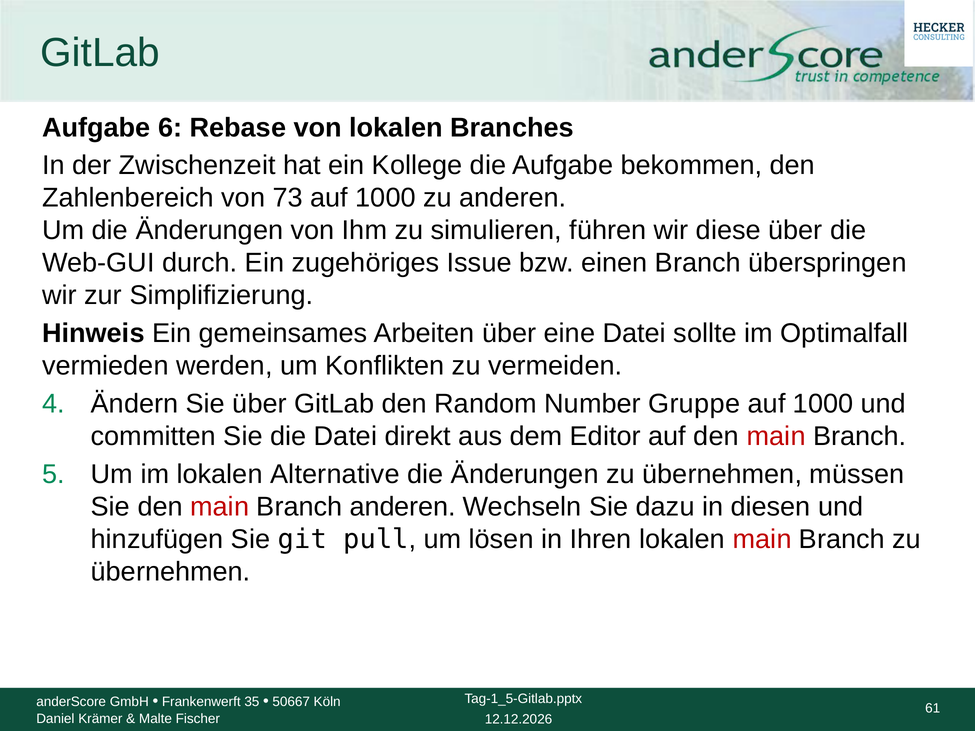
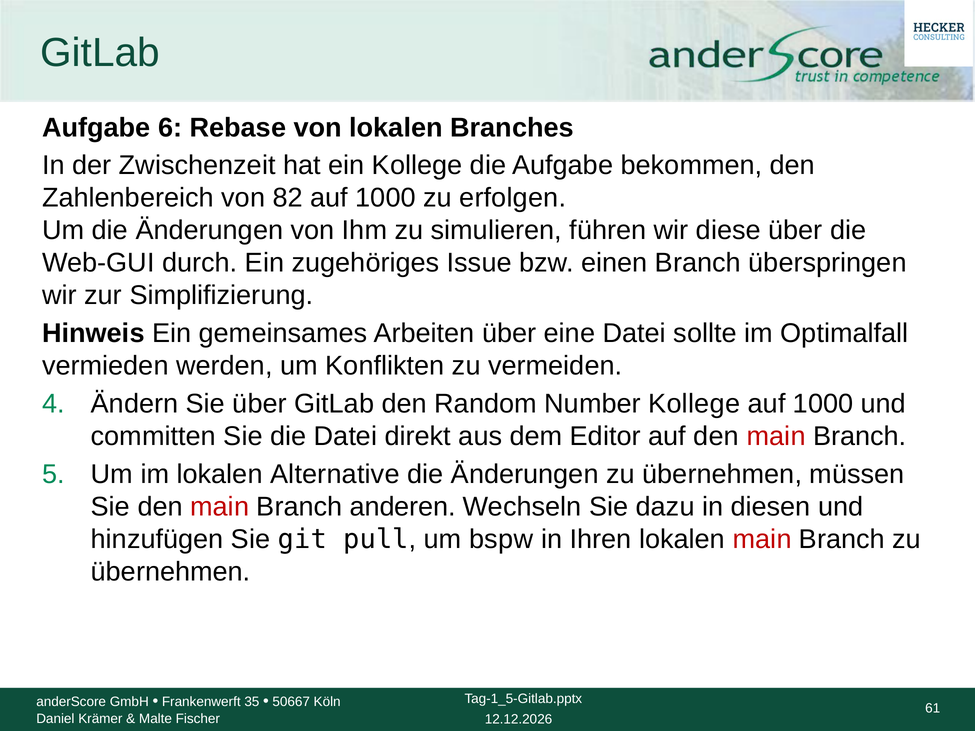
73: 73 -> 82
zu anderen: anderen -> erfolgen
Number Gruppe: Gruppe -> Kollege
lösen: lösen -> bspw
